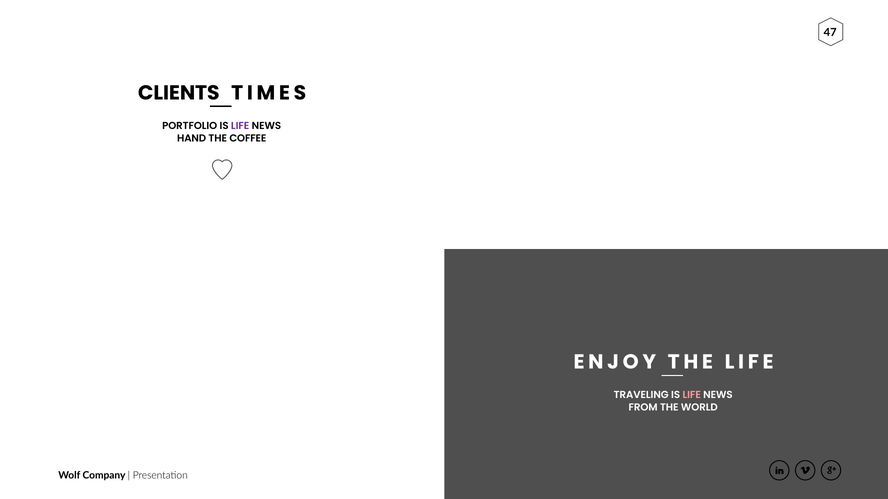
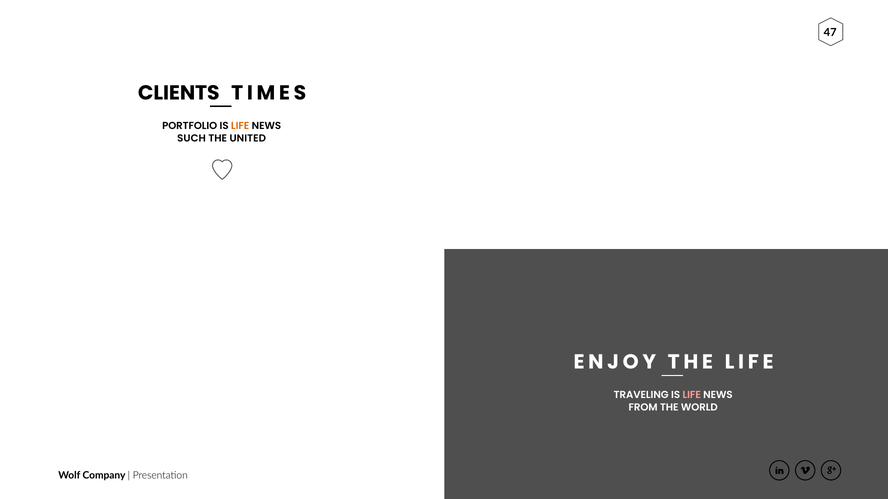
LIFE at (240, 126) colour: purple -> orange
HAND: HAND -> SUCH
COFFEE: COFFEE -> UNITED
